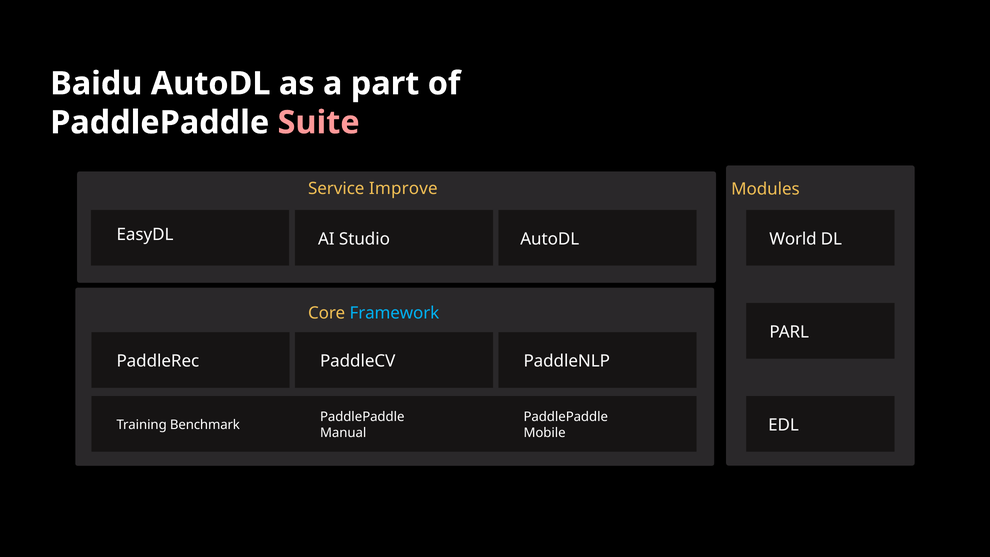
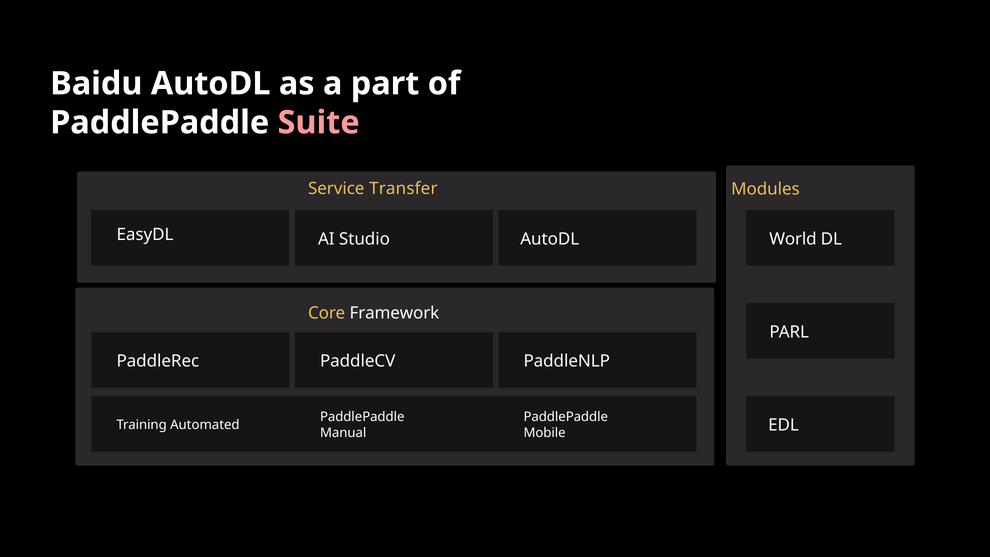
Improve: Improve -> Transfer
Framework colour: light blue -> white
Benchmark: Benchmark -> Automated
